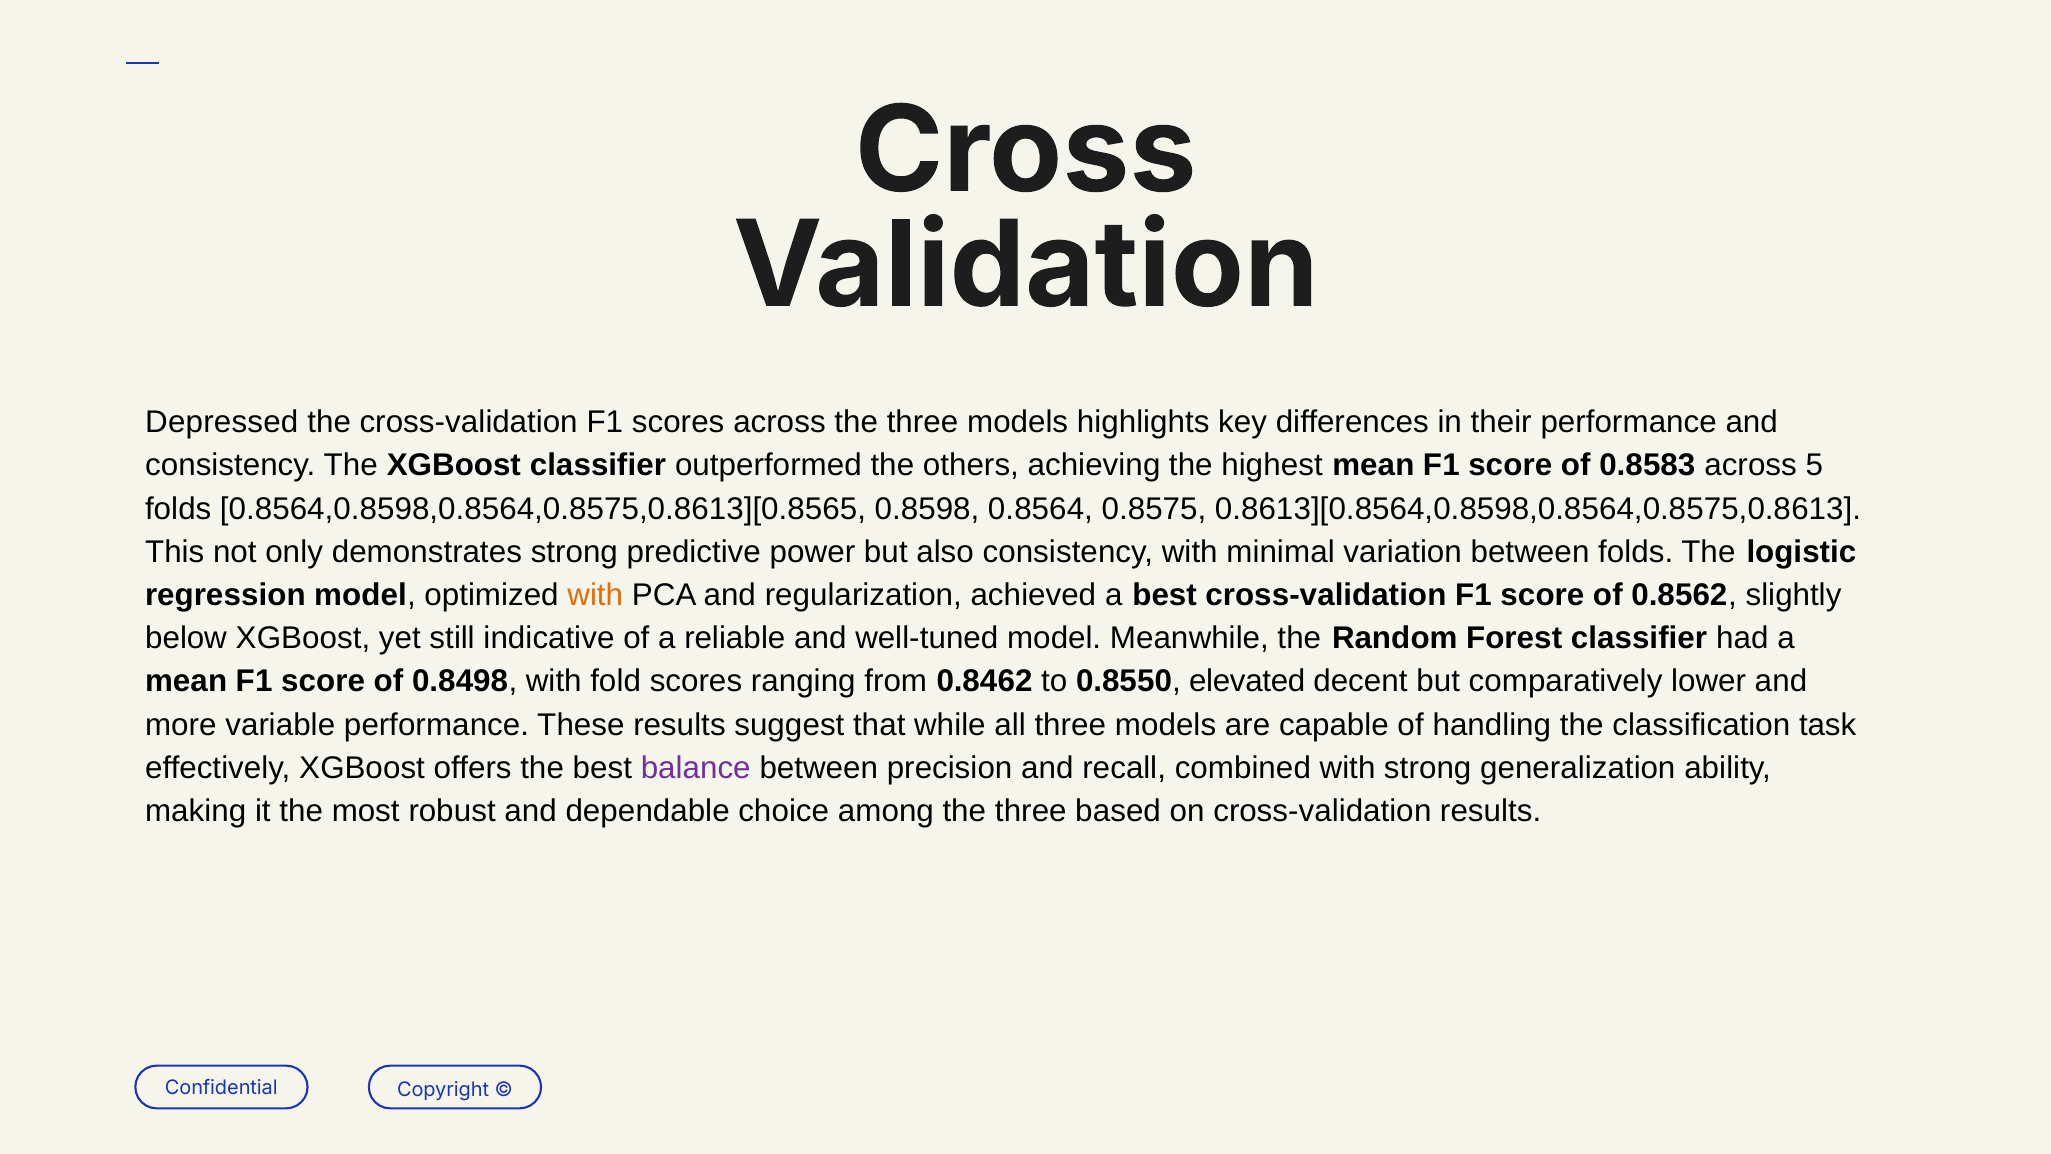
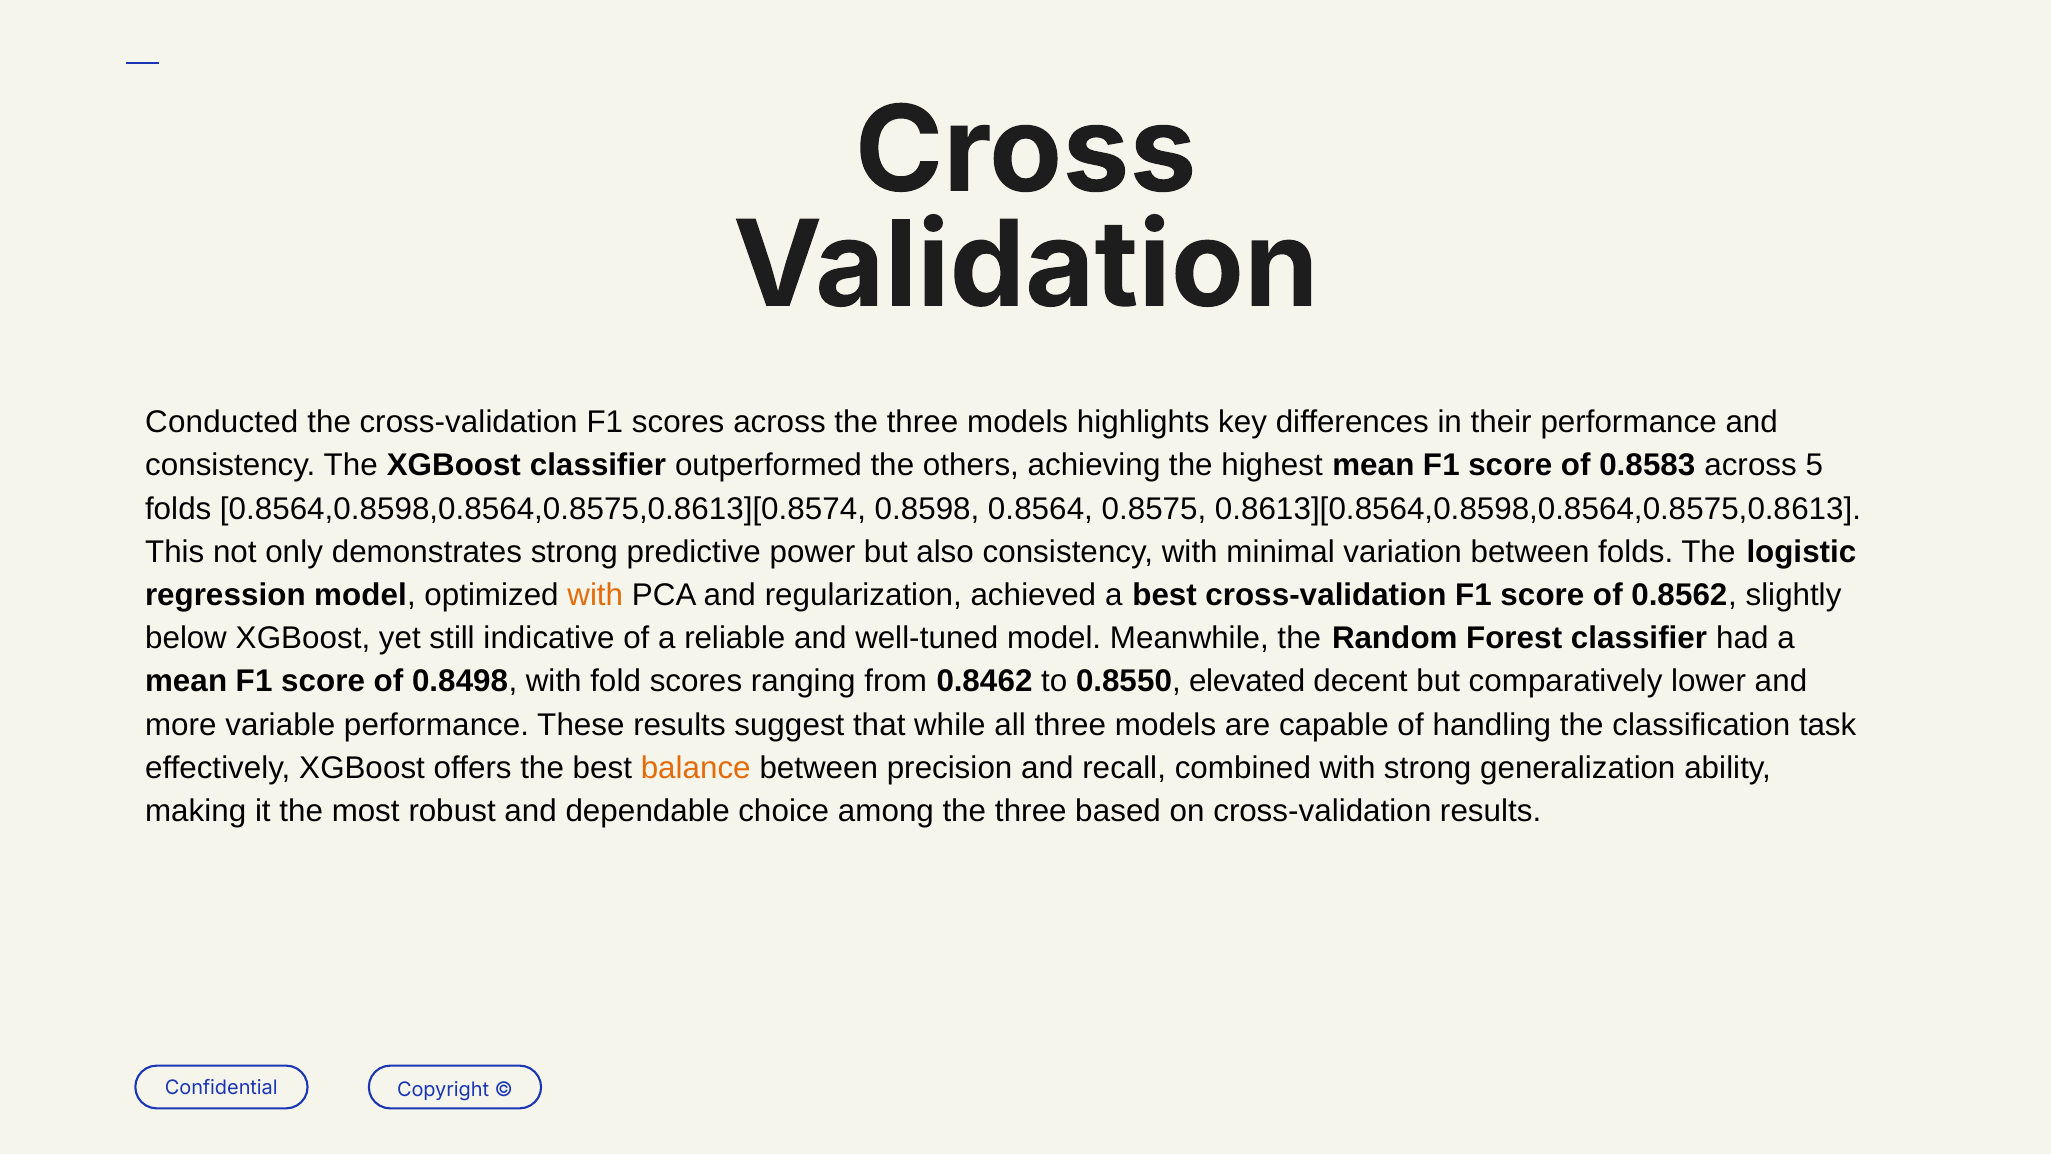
Depressed: Depressed -> Conducted
0.8564,0.8598,0.8564,0.8575,0.8613][0.8565: 0.8564,0.8598,0.8564,0.8575,0.8613][0.8565 -> 0.8564,0.8598,0.8564,0.8575,0.8613][0.8574
balance colour: purple -> orange
